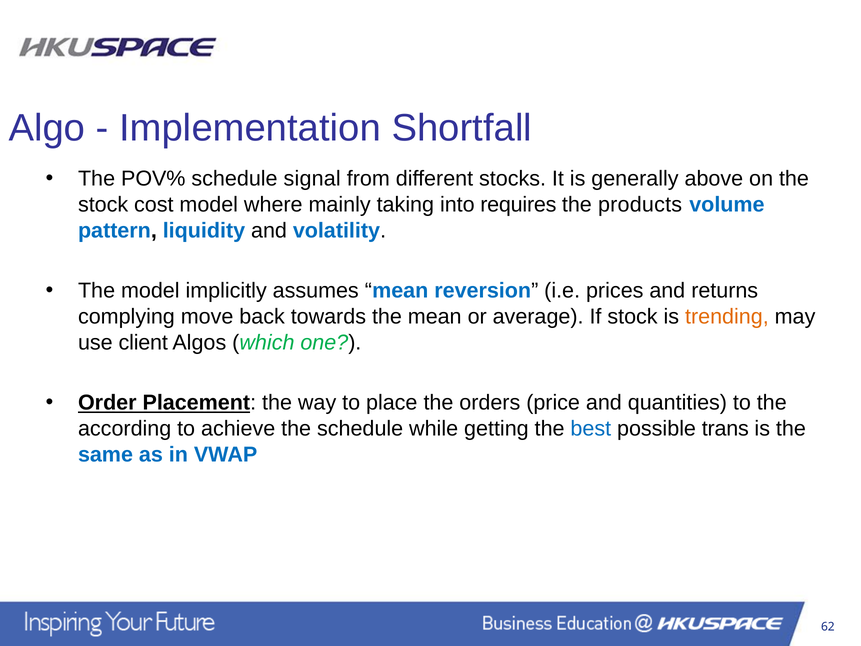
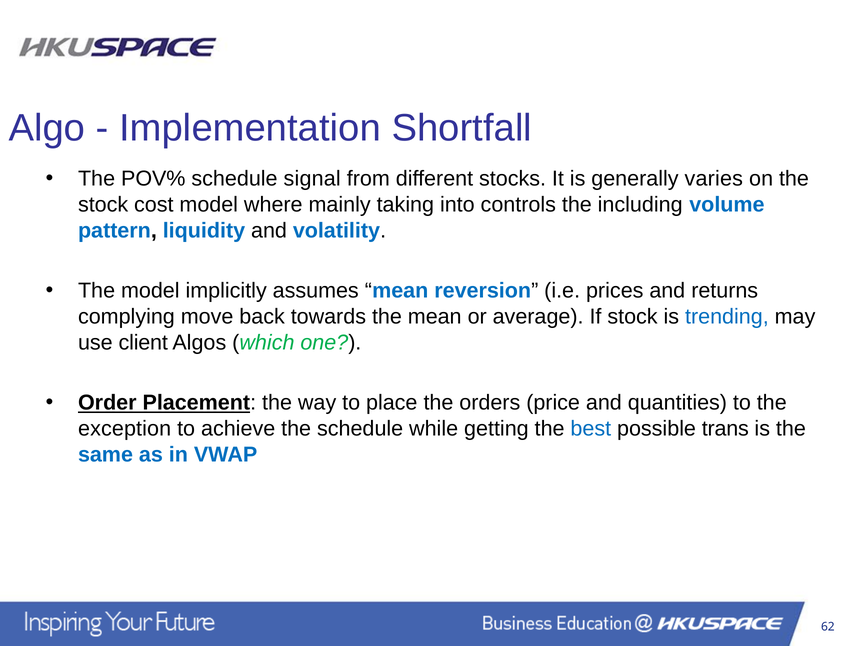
above: above -> varies
requires: requires -> controls
products: products -> including
trending colour: orange -> blue
according: according -> exception
